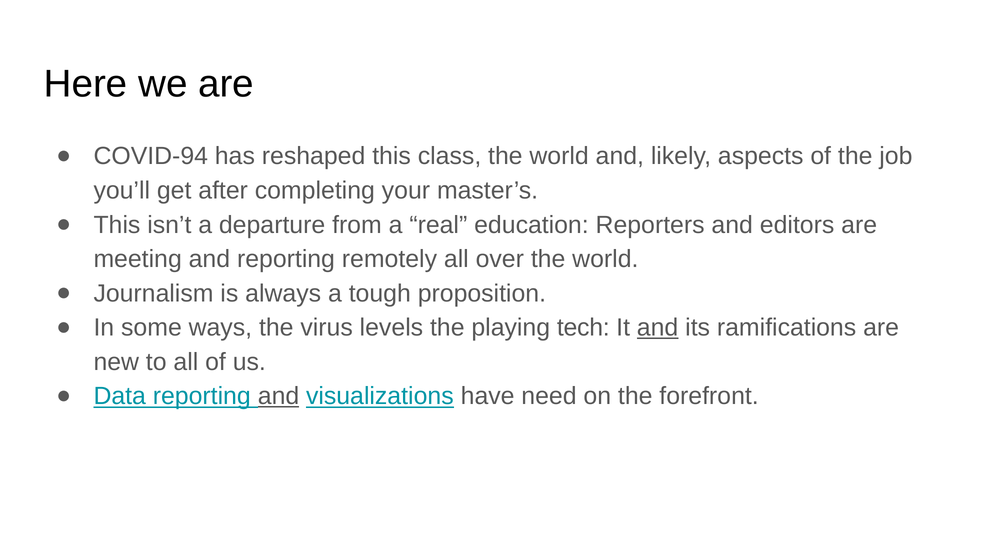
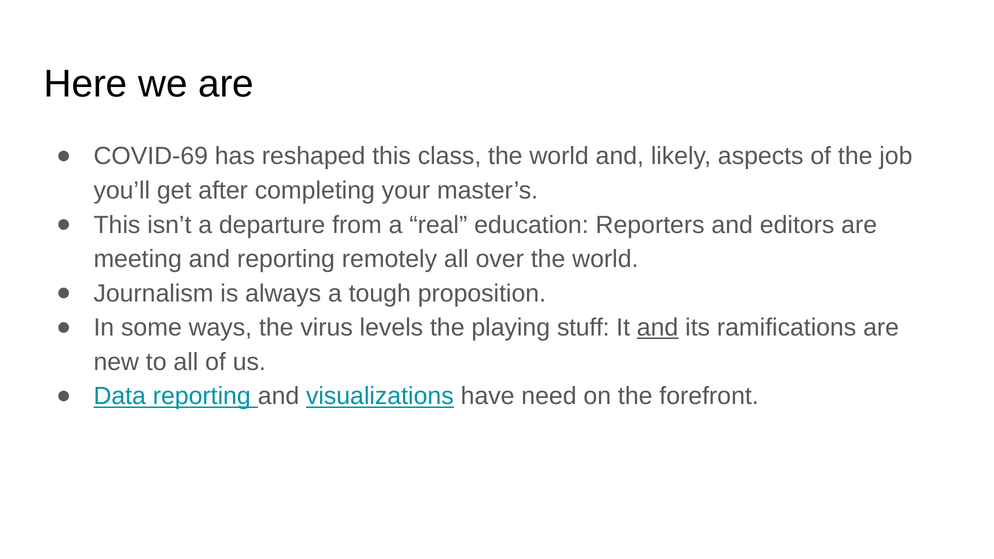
COVID-94: COVID-94 -> COVID-69
tech: tech -> stuff
and at (279, 396) underline: present -> none
